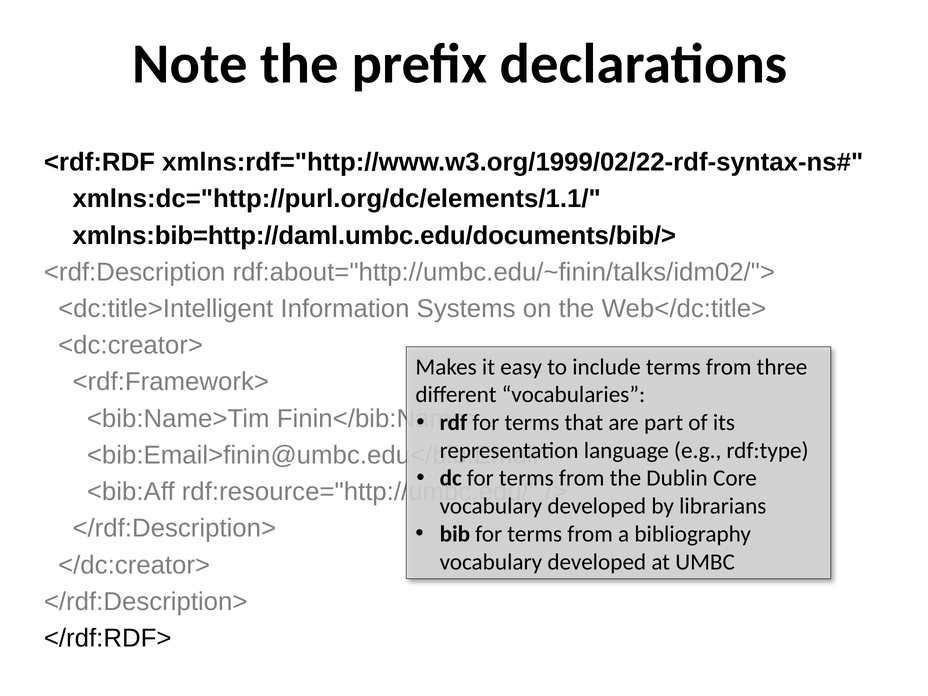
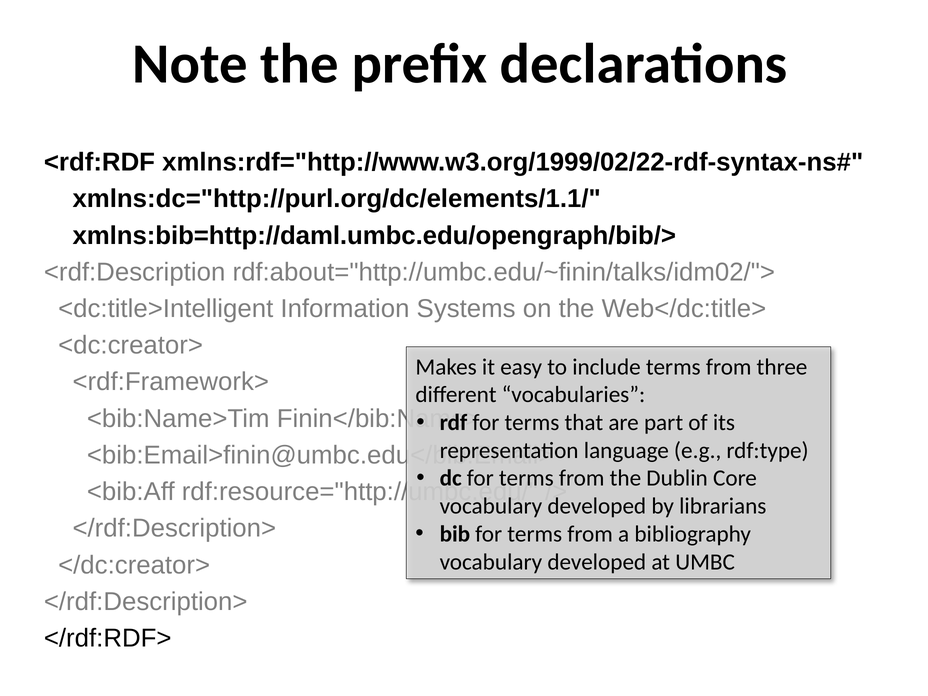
xmlns:bib=http://daml.umbc.edu/documents/bib/>: xmlns:bib=http://daml.umbc.edu/documents/bib/> -> xmlns:bib=http://daml.umbc.edu/opengraph/bib/>
